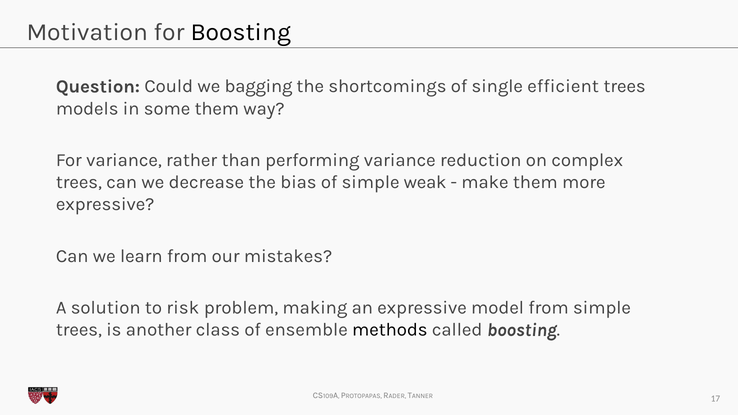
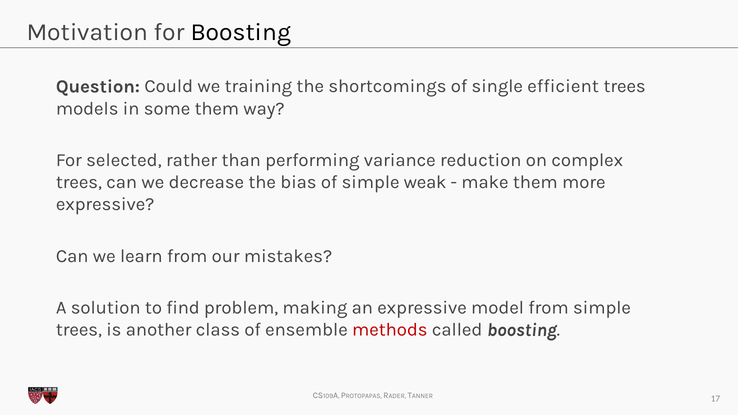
bagging: bagging -> training
For variance: variance -> selected
risk: risk -> find
methods colour: black -> red
